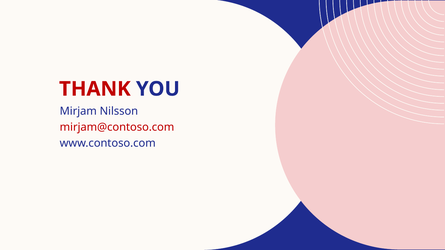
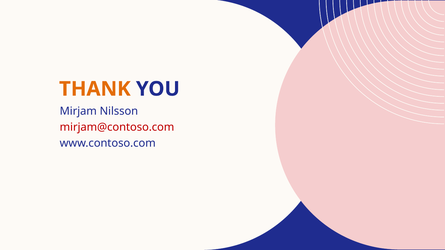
THANK colour: red -> orange
